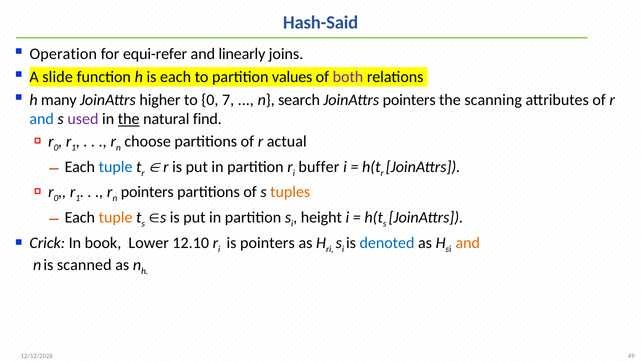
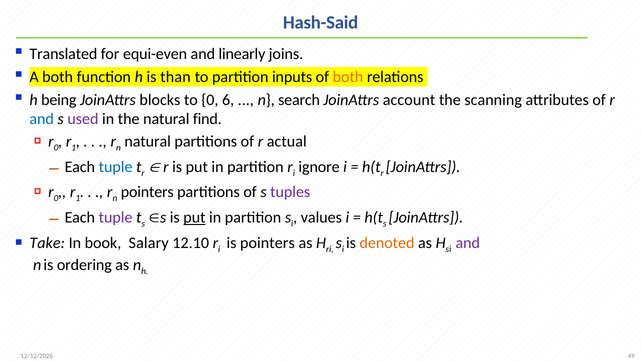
Operation: Operation -> Translated
equi-refer: equi-refer -> equi-even
A slide: slide -> both
each: each -> than
values: values -> inputs
both at (348, 77) colour: purple -> orange
many: many -> being
higher: higher -> blocks
7: 7 -> 6
JoinAttrs pointers: pointers -> account
the at (129, 119) underline: present -> none
n choose: choose -> natural
buffer: buffer -> ignore
tuples colour: orange -> purple
tuple at (116, 217) colour: orange -> purple
put at (194, 217) underline: none -> present
height: height -> values
Crick: Crick -> Take
Lower: Lower -> Salary
denoted colour: blue -> orange
and at (468, 243) colour: orange -> purple
scanned: scanned -> ordering
